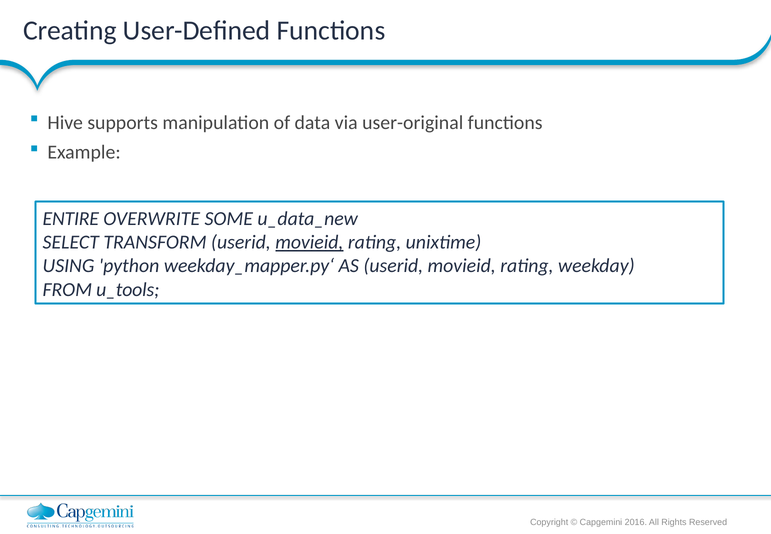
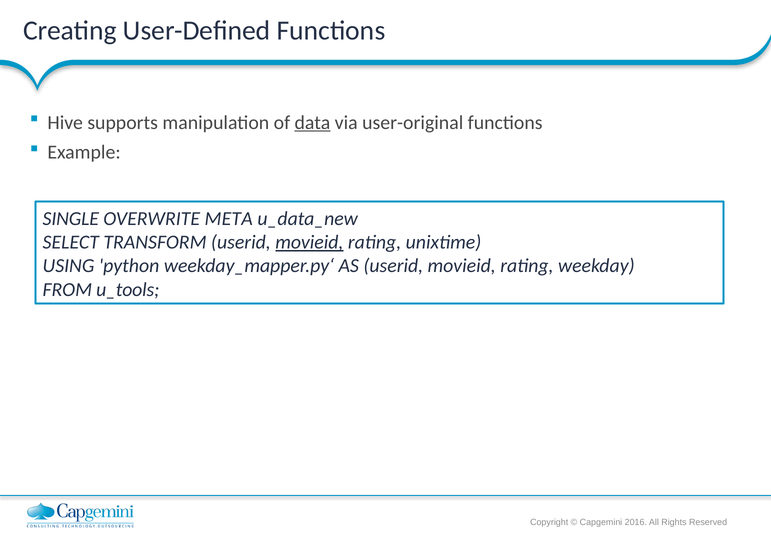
data underline: none -> present
ENTIRE: ENTIRE -> SINGLE
SOME: SOME -> META
